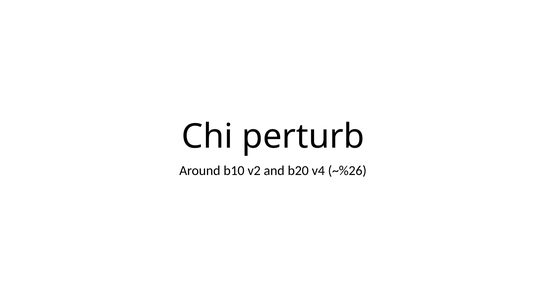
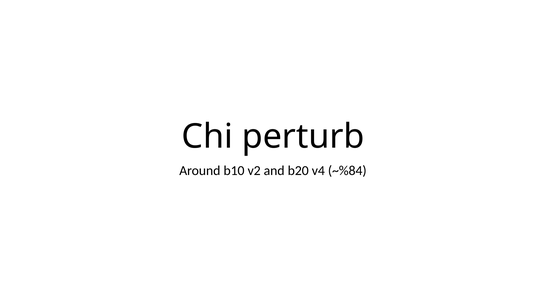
~%26: ~%26 -> ~%84
